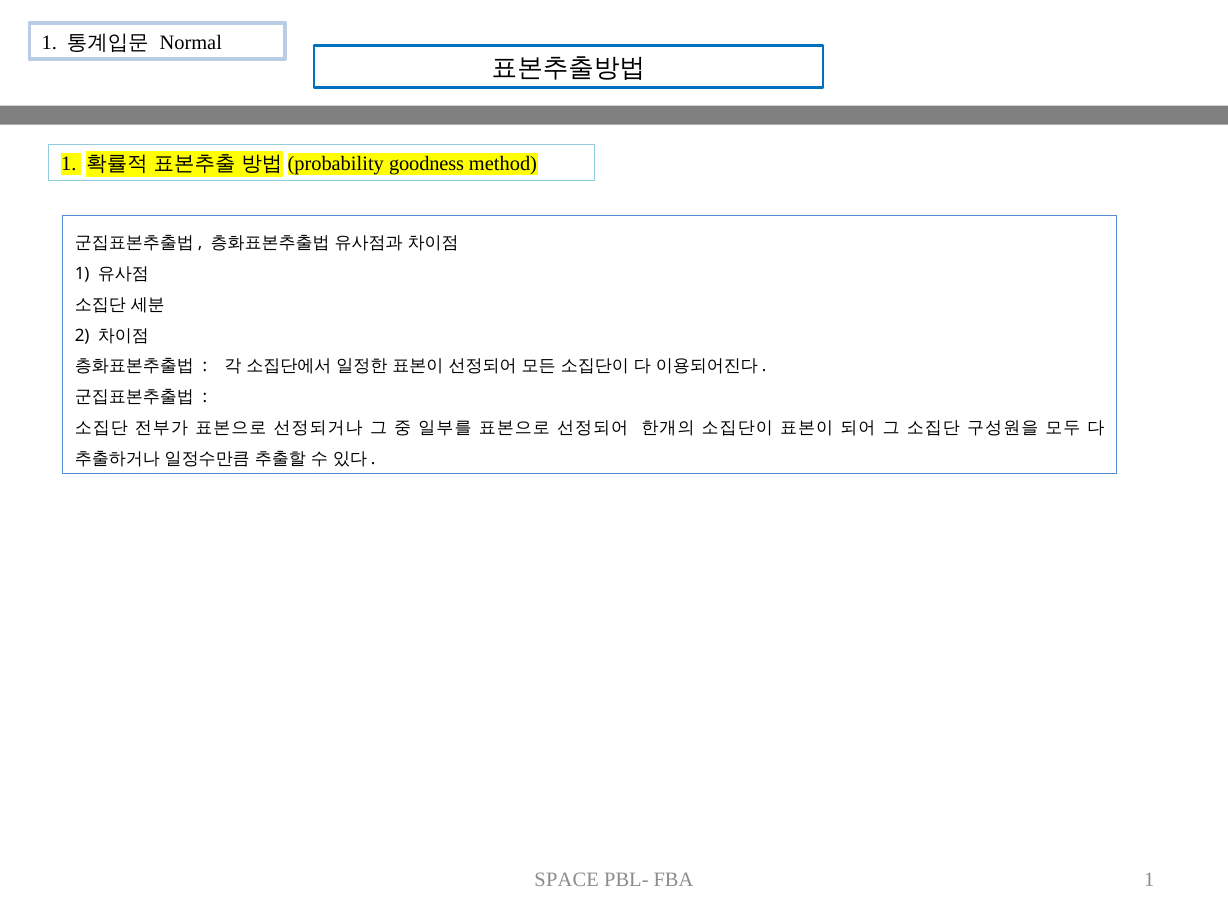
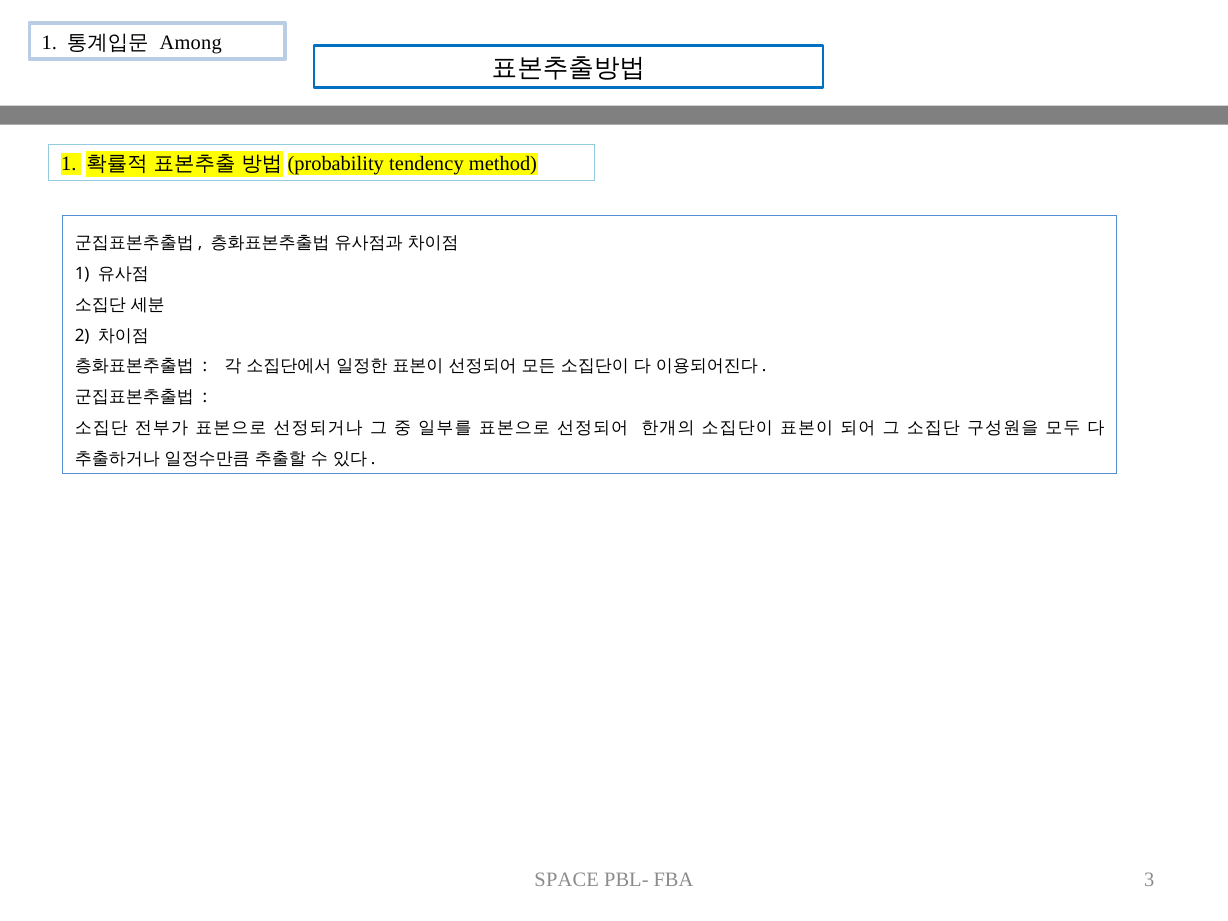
Normal: Normal -> Among
goodness: goodness -> tendency
FBA 1: 1 -> 3
